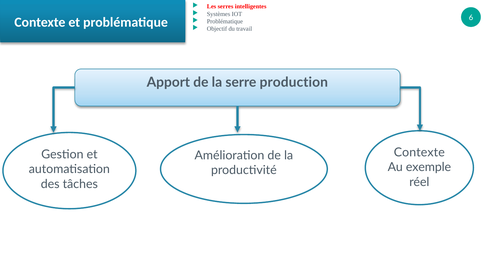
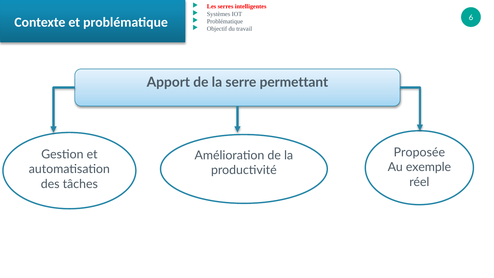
production: production -> permettant
Contexte at (419, 152): Contexte -> Proposée
